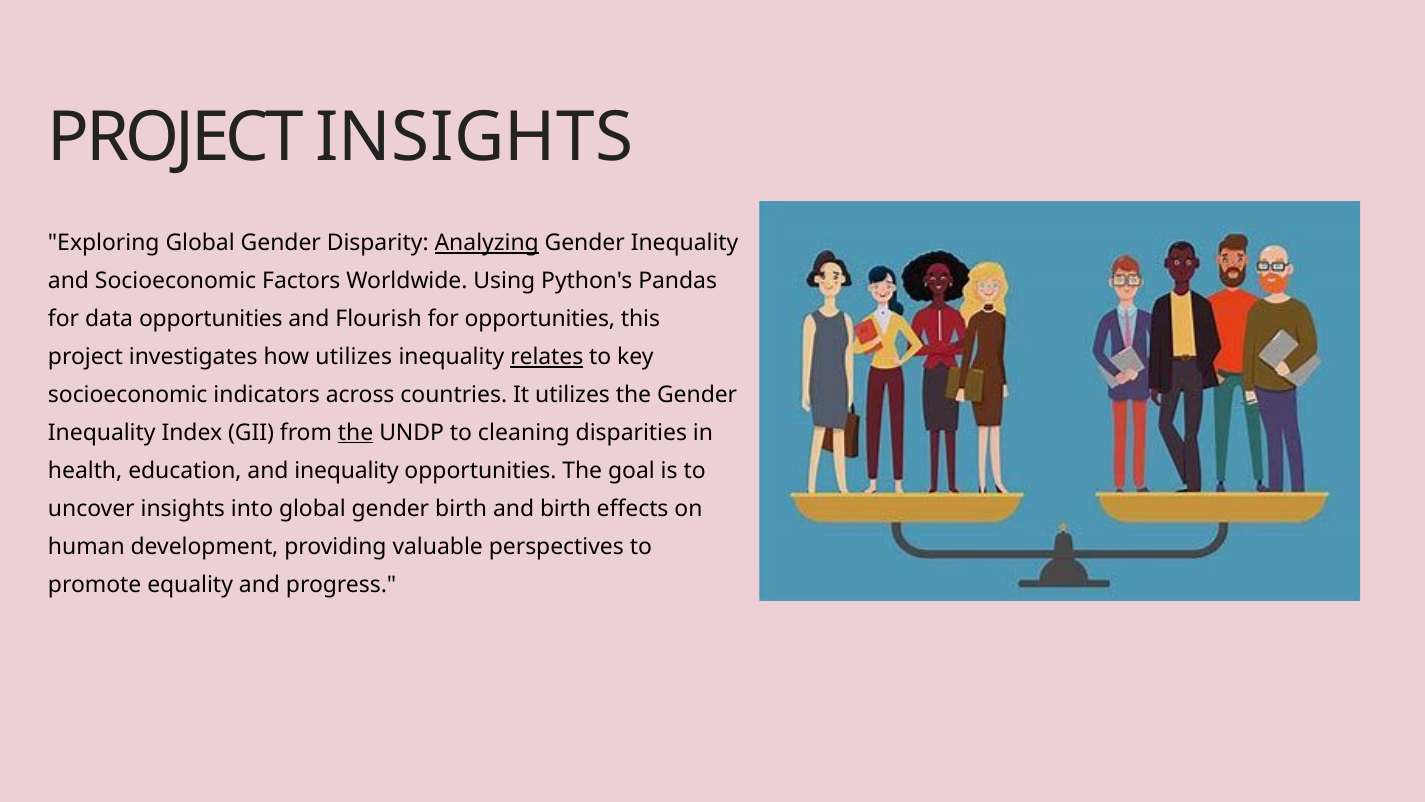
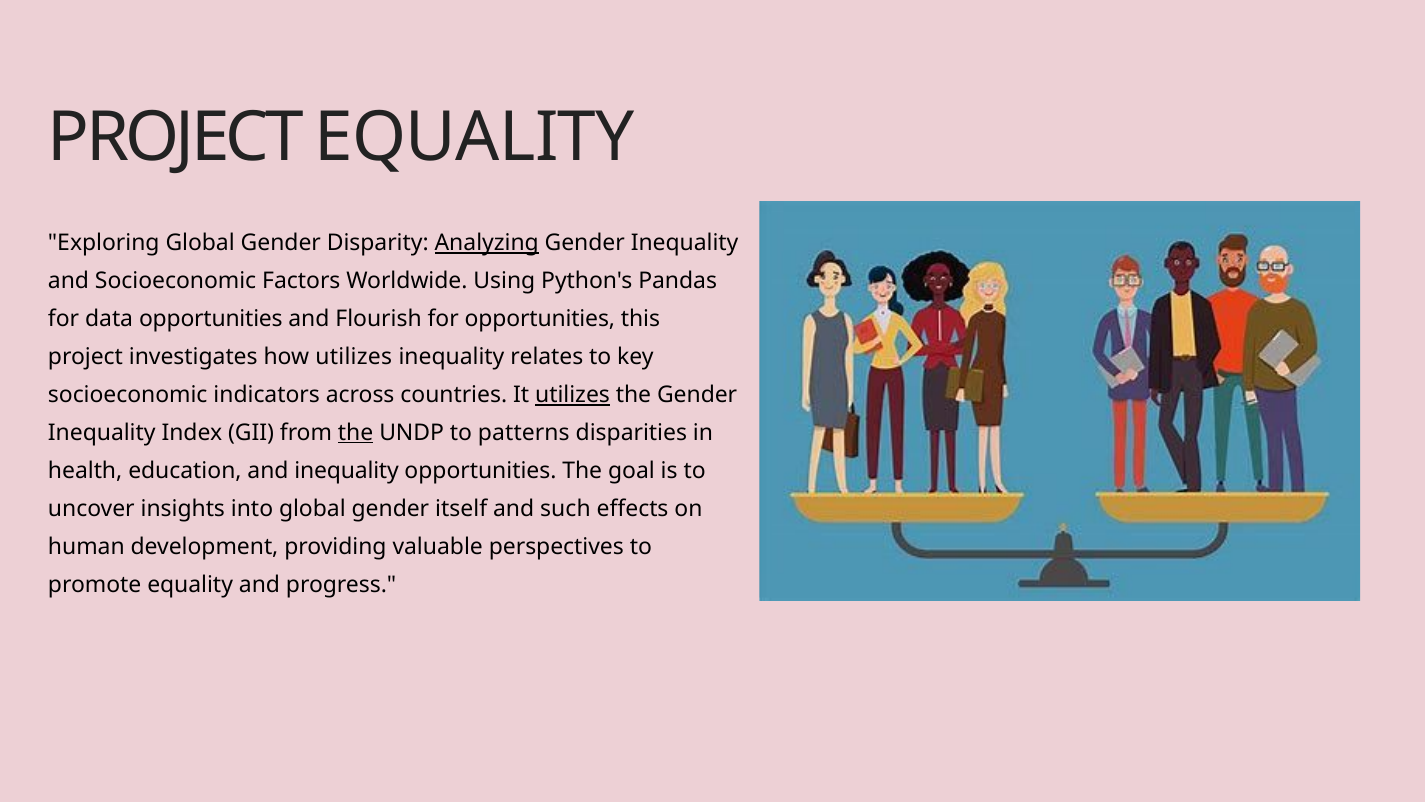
PROJECT INSIGHTS: INSIGHTS -> EQUALITY
relates underline: present -> none
utilizes at (573, 395) underline: none -> present
cleaning: cleaning -> patterns
gender birth: birth -> itself
and birth: birth -> such
